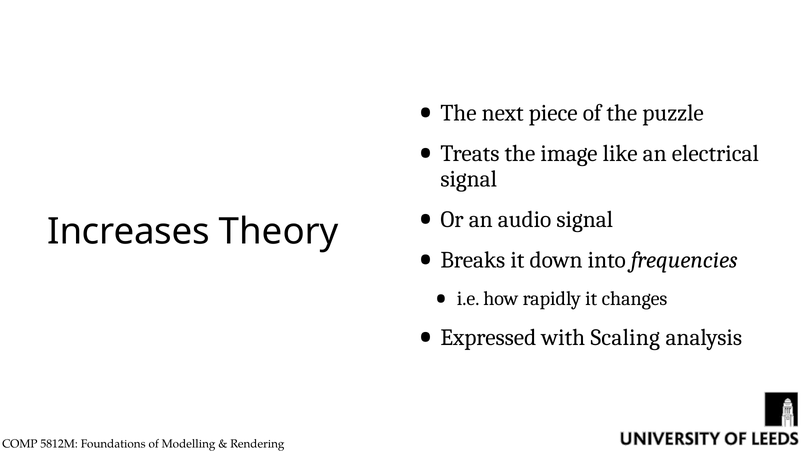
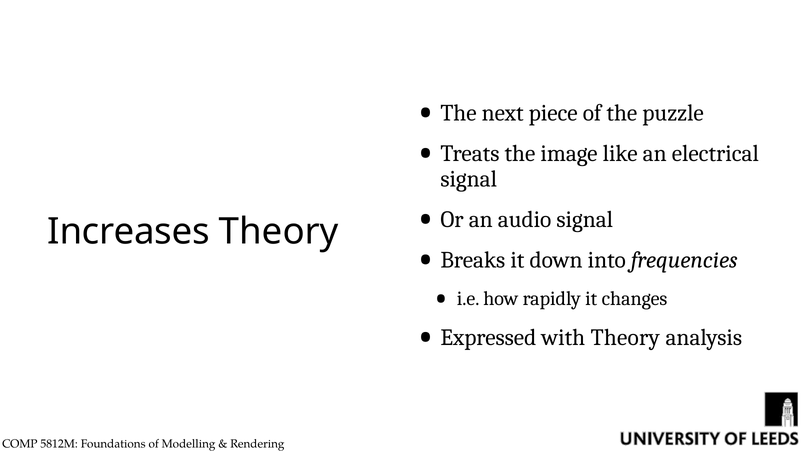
with Scaling: Scaling -> Theory
